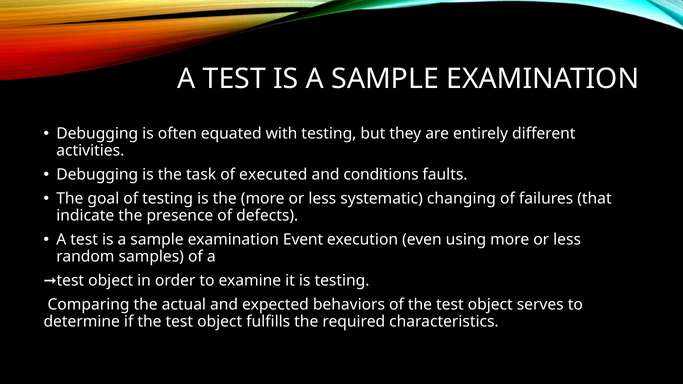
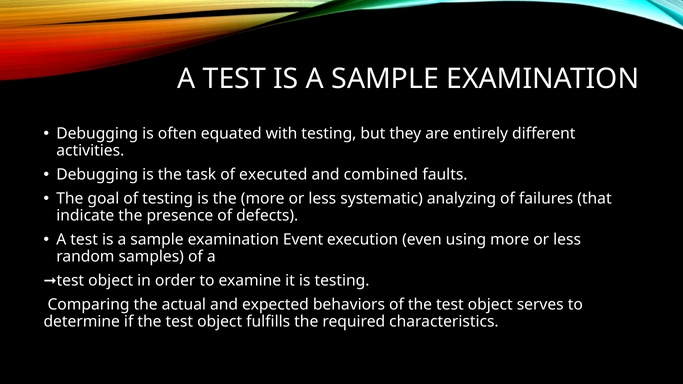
conditions: conditions -> combined
changing: changing -> analyzing
